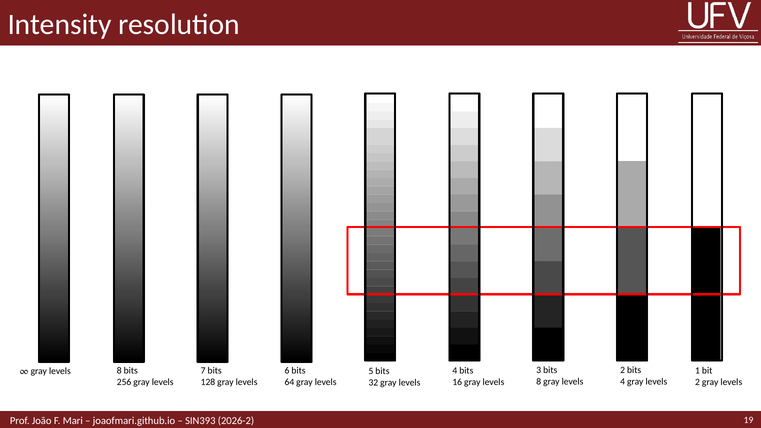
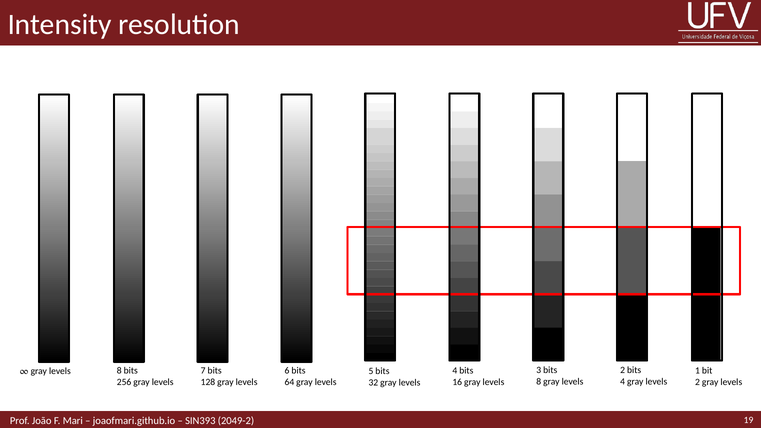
2026-2: 2026-2 -> 2049-2
